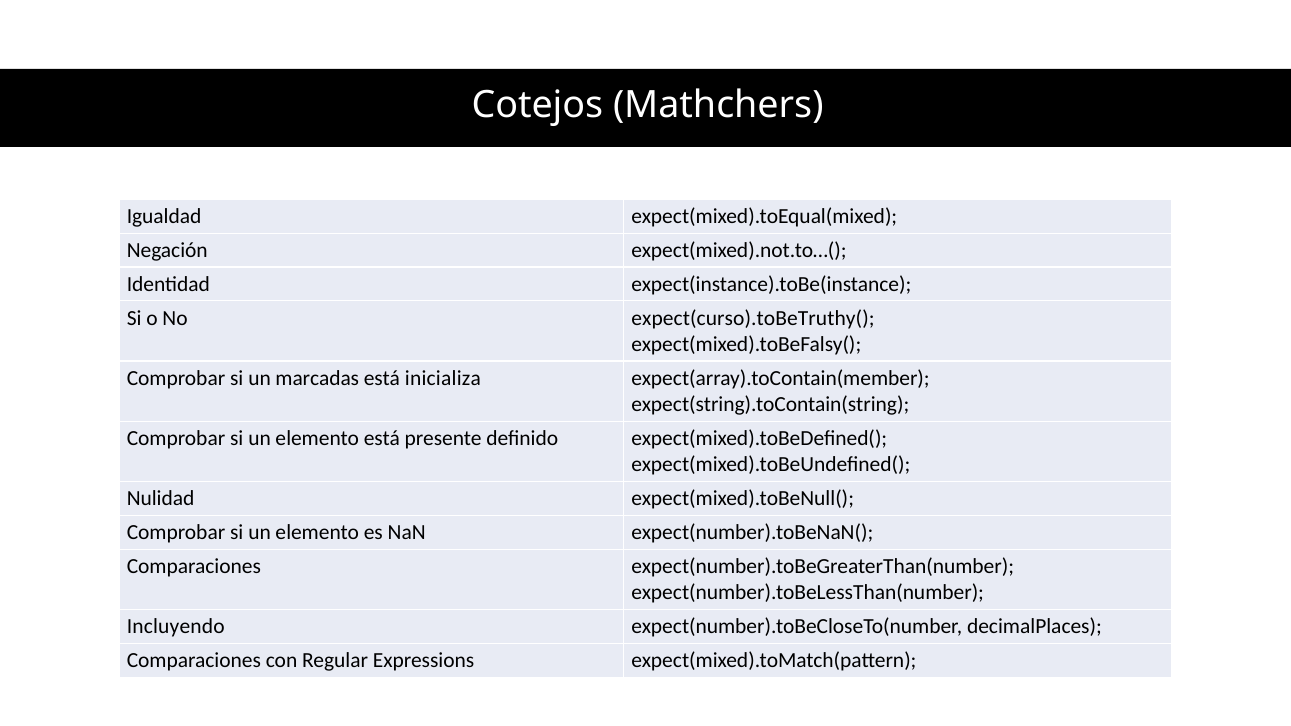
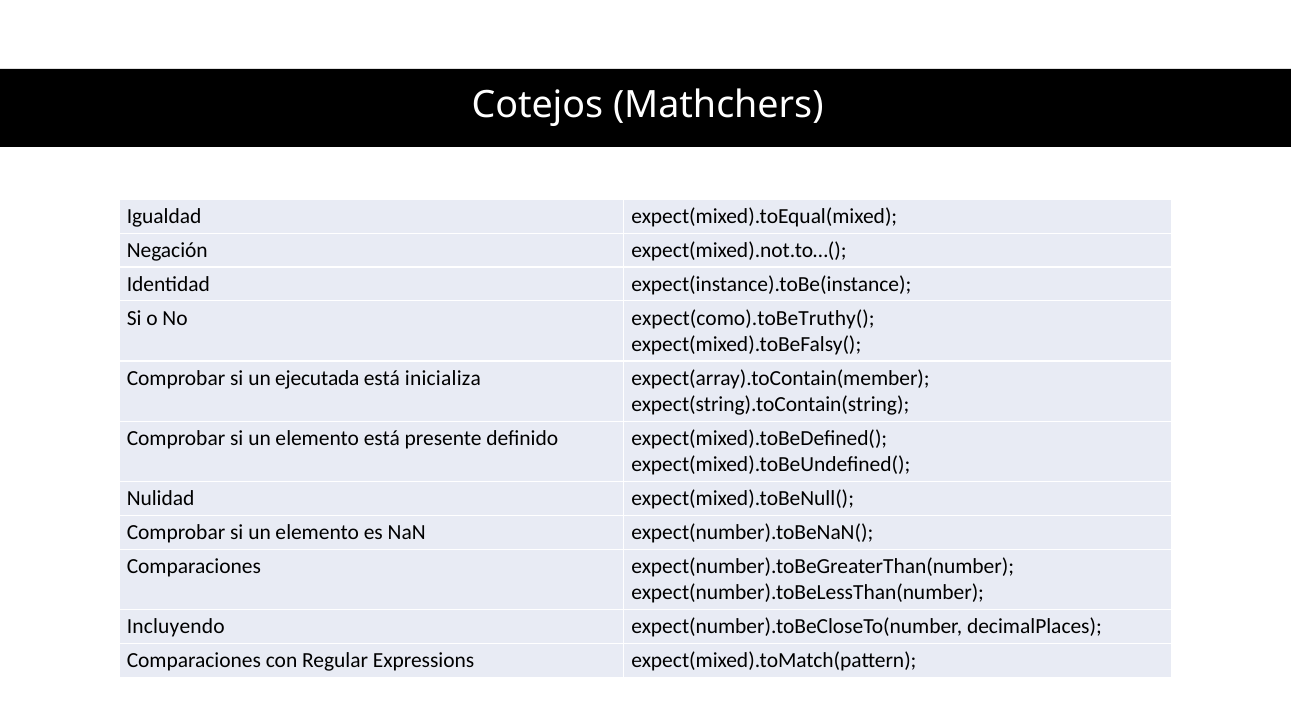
expect(curso).toBeTruthy(: expect(curso).toBeTruthy( -> expect(como).toBeTruthy(
marcadas: marcadas -> ejecutada
